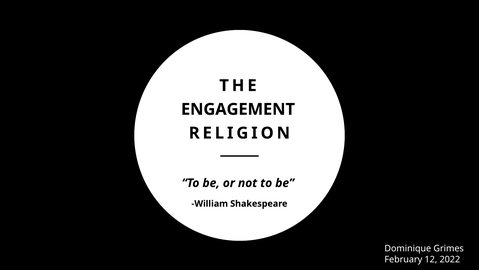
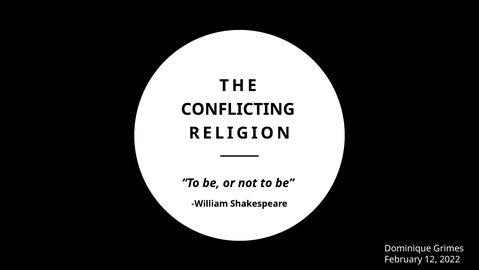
ENGAGEMENT: ENGAGEMENT -> CONFLICTING
